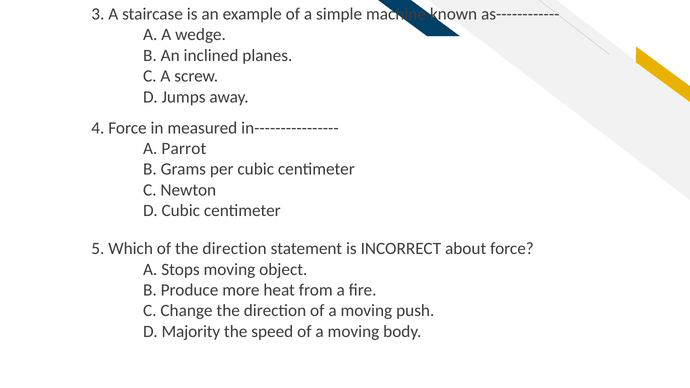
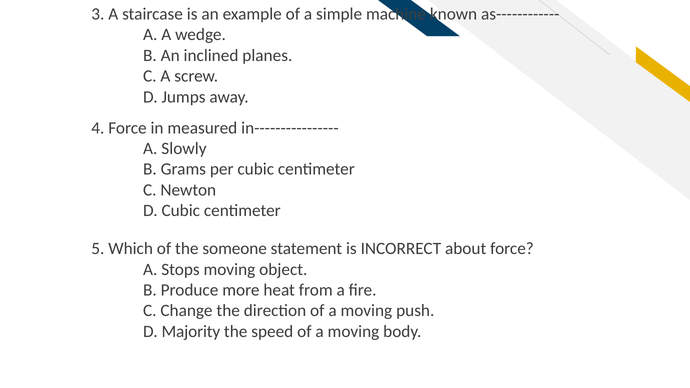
Parrot: Parrot -> Slowly
of the direction: direction -> someone
